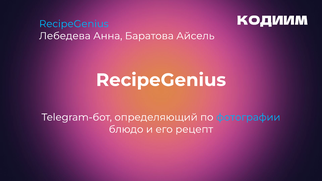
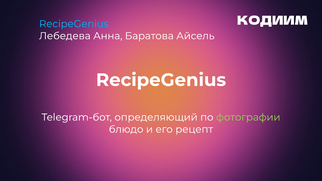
фотографии colour: light blue -> light green
